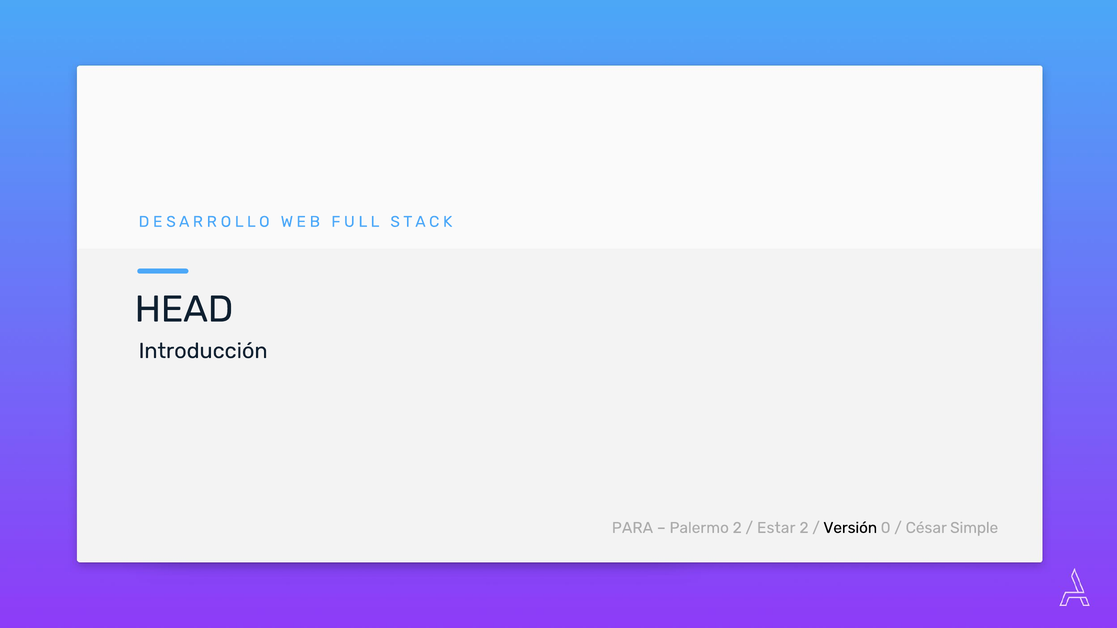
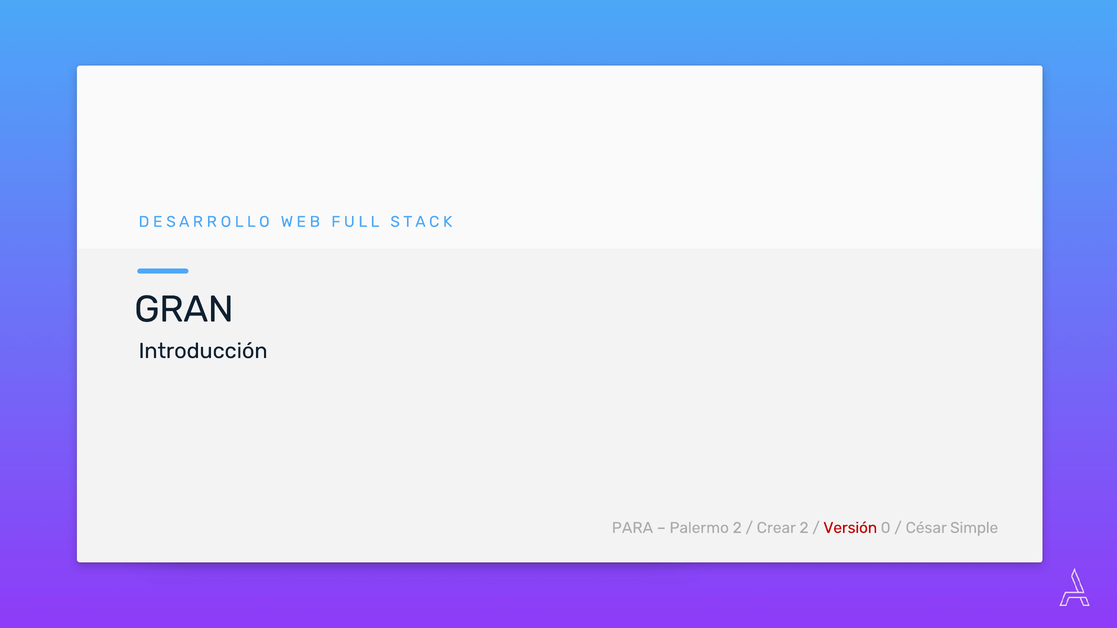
HEAD: HEAD -> GRAN
Estar: Estar -> Crear
Versión colour: black -> red
